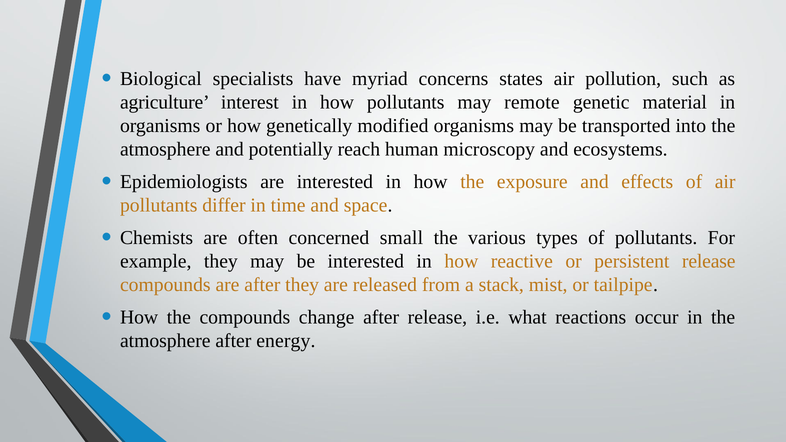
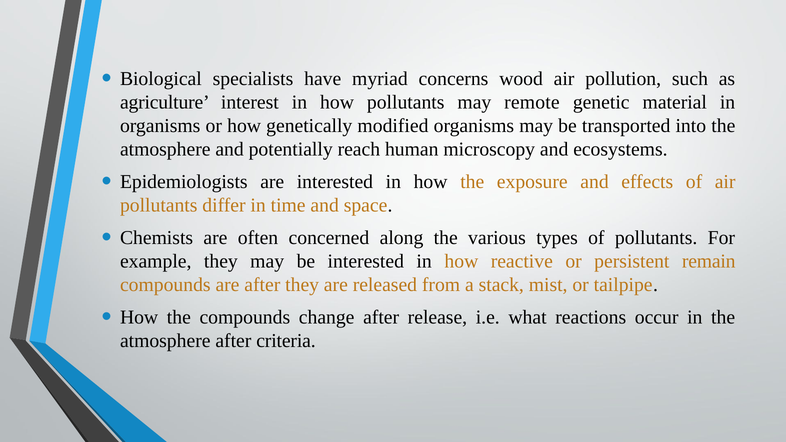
states: states -> wood
small: small -> along
persistent release: release -> remain
energy: energy -> criteria
